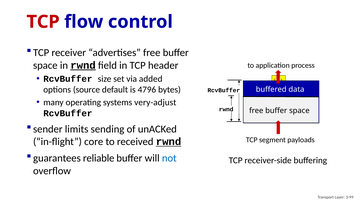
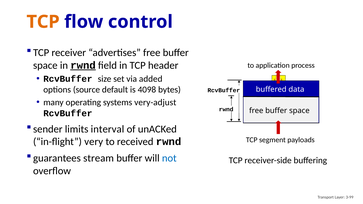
TCP at (43, 22) colour: red -> orange
4796: 4796 -> 4098
sending: sending -> interval
core: core -> very
rwnd at (169, 142) underline: present -> none
reliable: reliable -> stream
